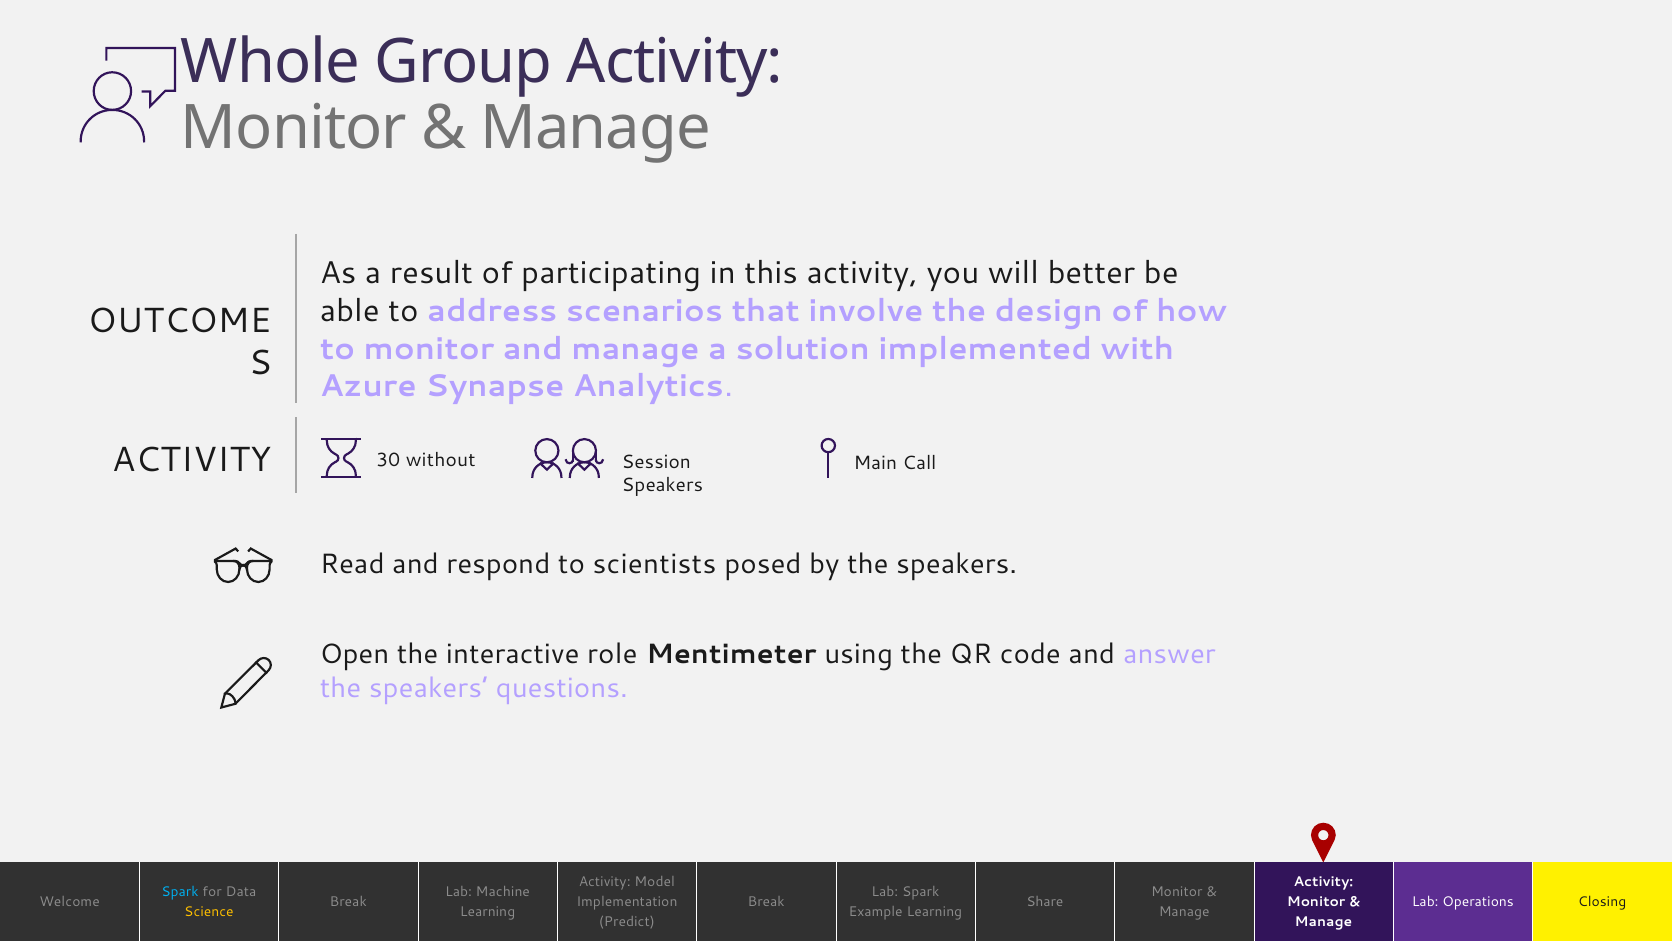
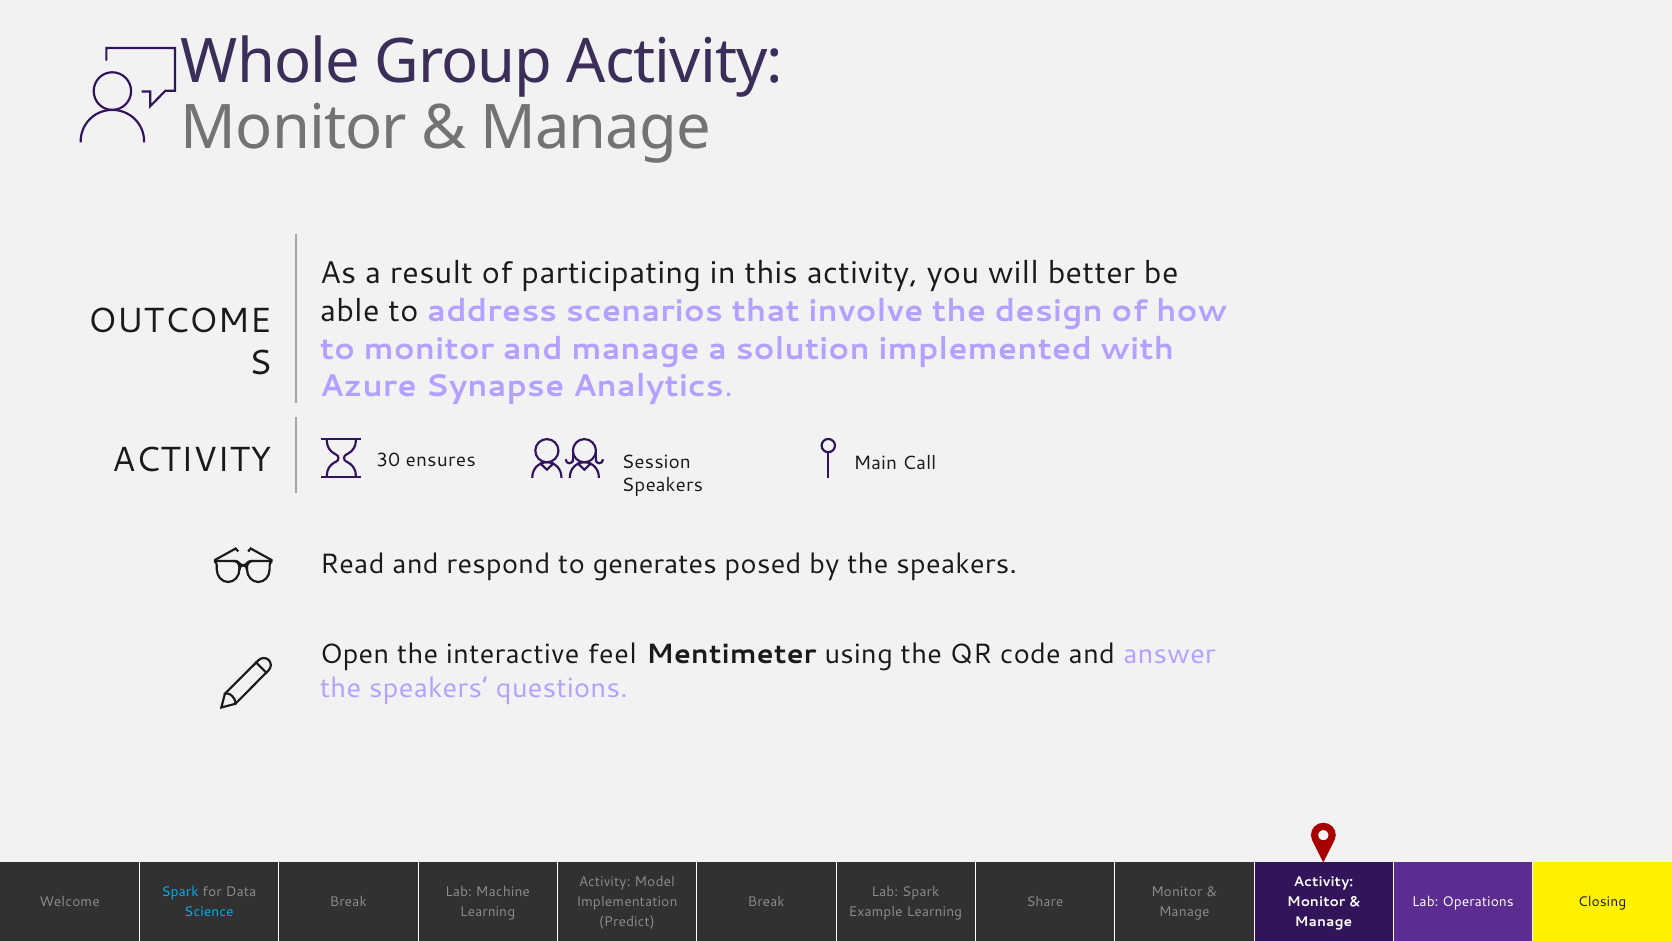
without: without -> ensures
scientists: scientists -> generates
role: role -> feel
Science colour: yellow -> light blue
